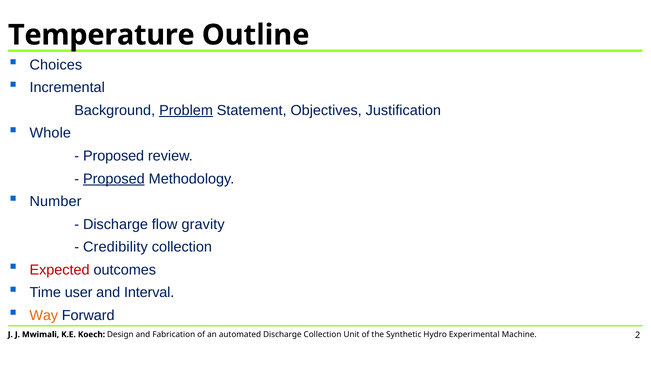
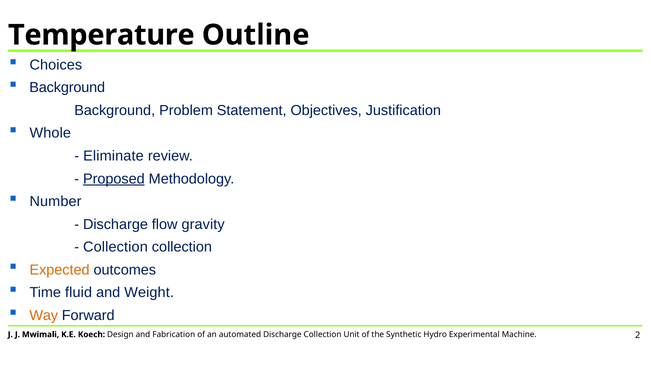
Incremental at (67, 88): Incremental -> Background
Problem underline: present -> none
Proposed at (114, 156): Proposed -> Eliminate
Credibility at (115, 247): Credibility -> Collection
Expected colour: red -> orange
user: user -> fluid
Interval: Interval -> Weight
